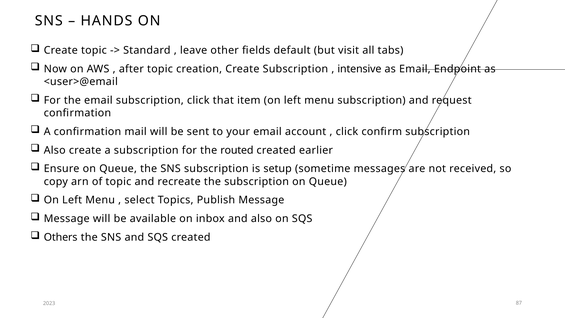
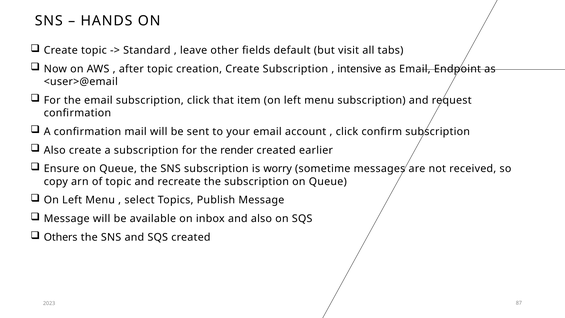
routed: routed -> render
setup: setup -> worry
